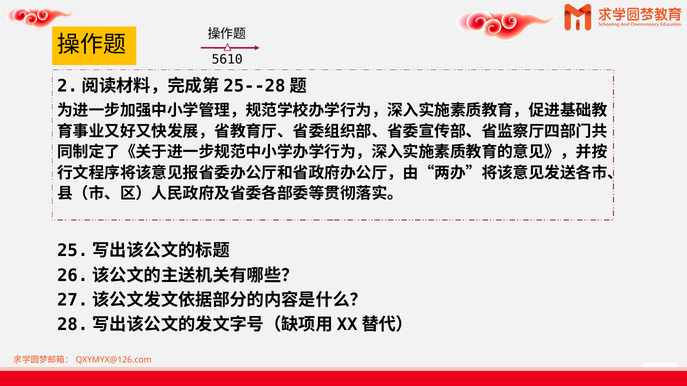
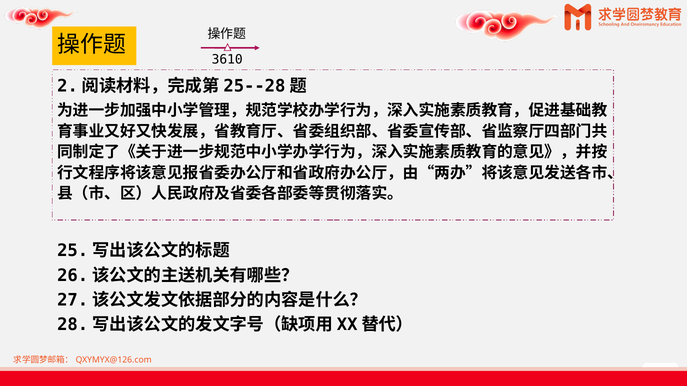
5610: 5610 -> 3610
